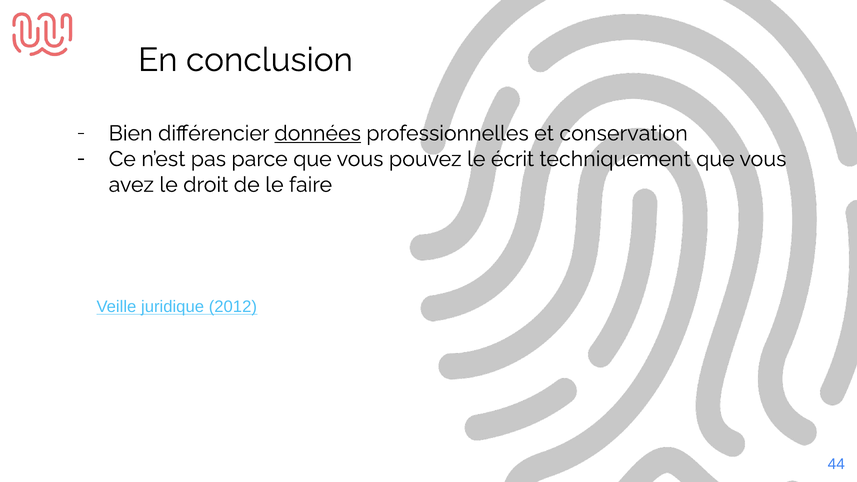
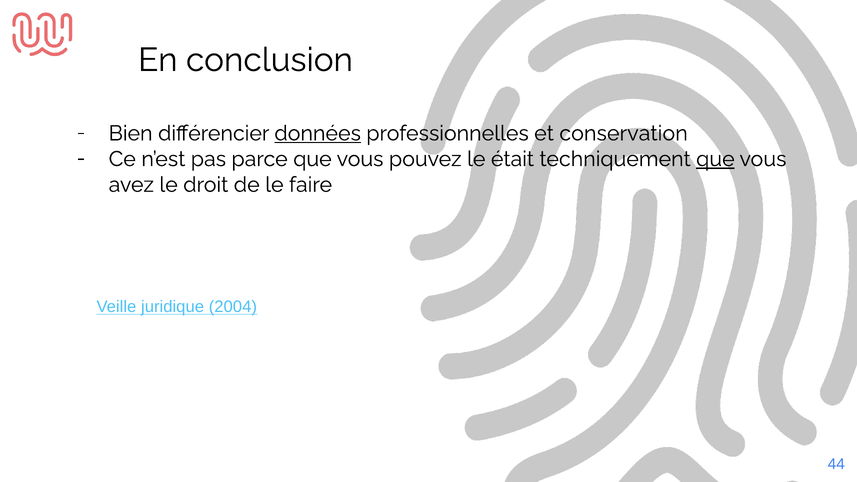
écrit: écrit -> était
que at (715, 159) underline: none -> present
2012: 2012 -> 2004
